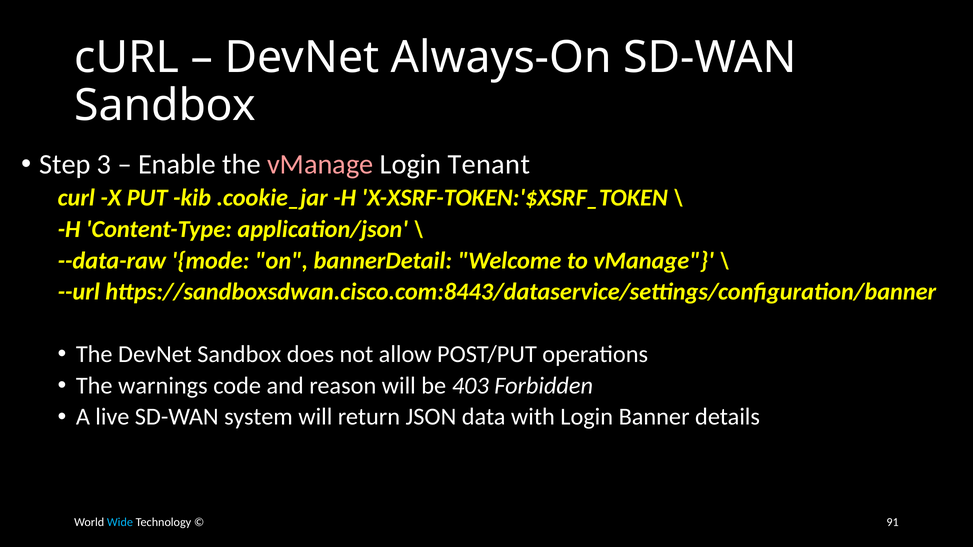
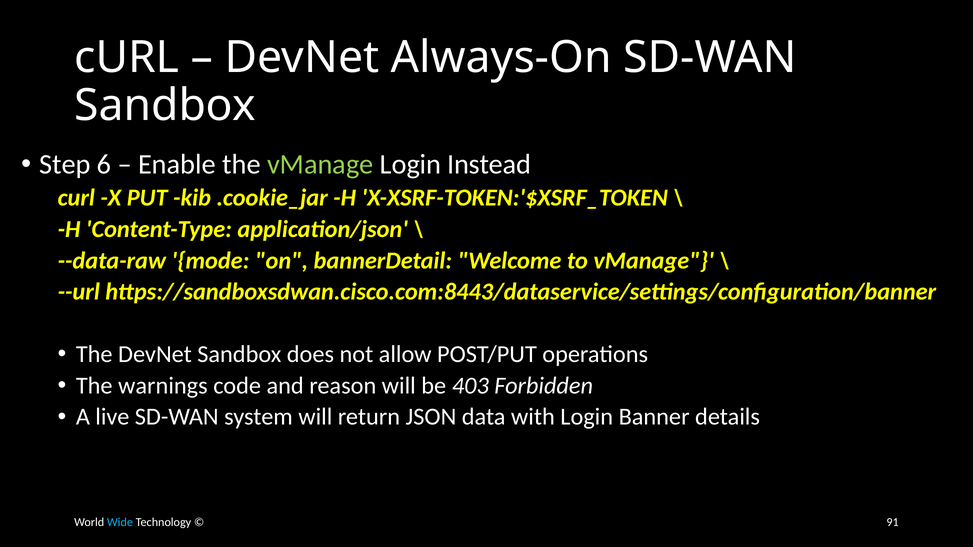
3: 3 -> 6
vManage at (320, 164) colour: pink -> light green
Tenant: Tenant -> Instead
